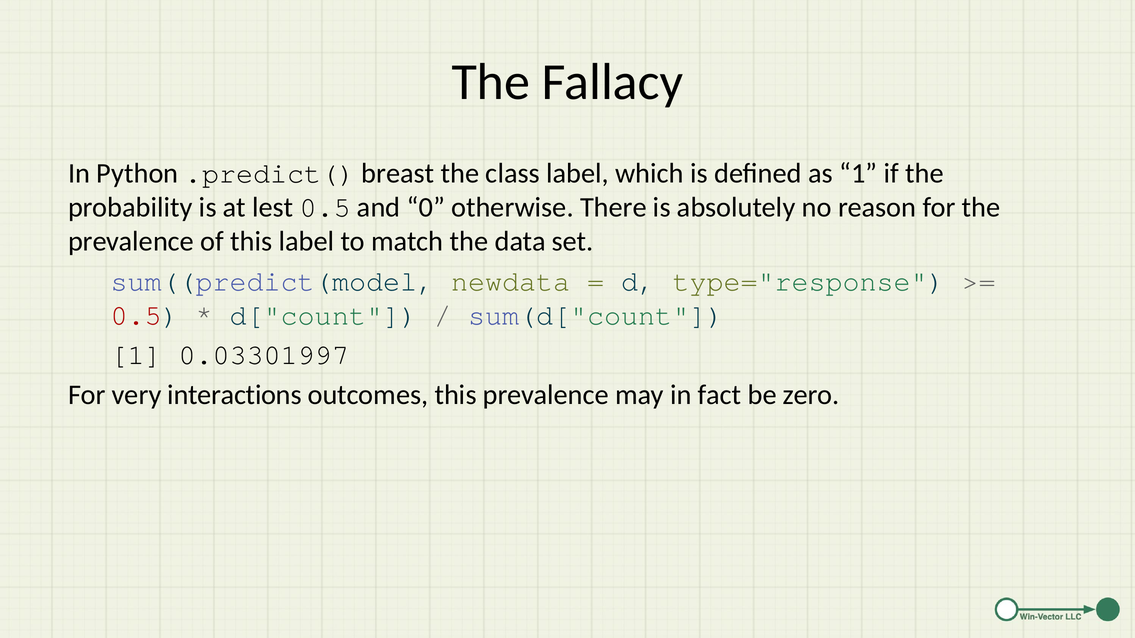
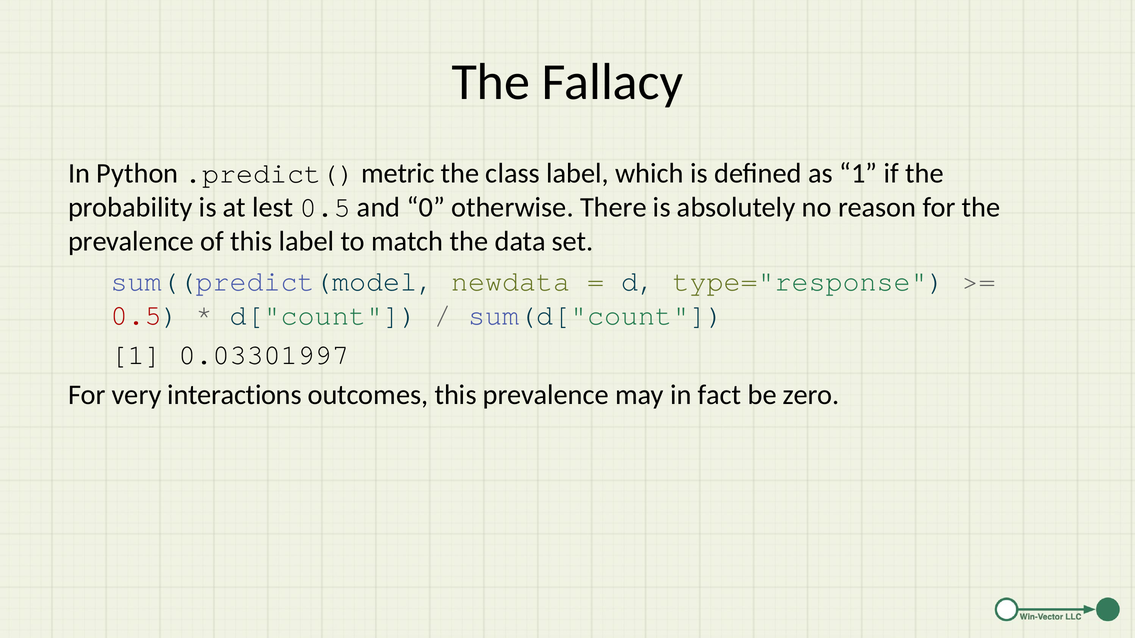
breast: breast -> metric
